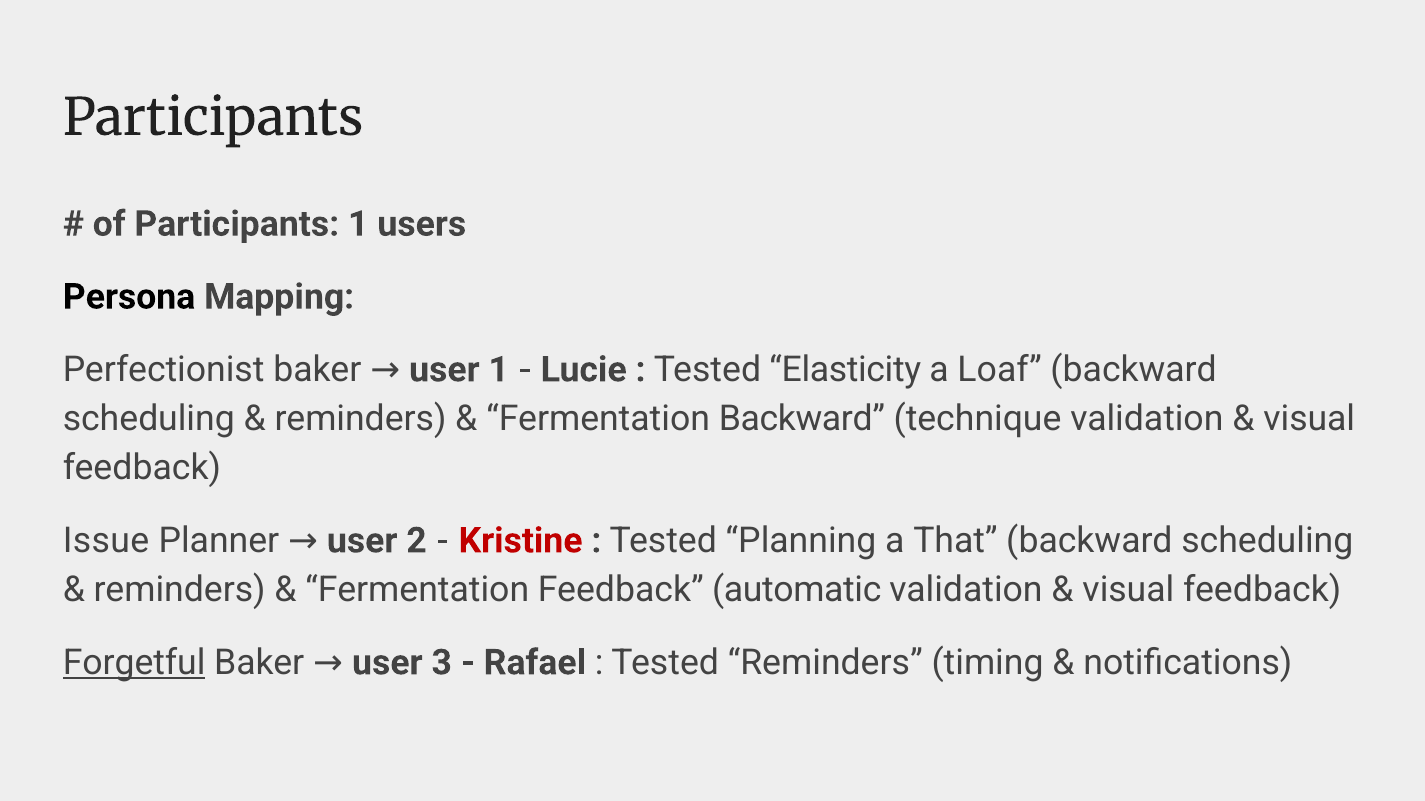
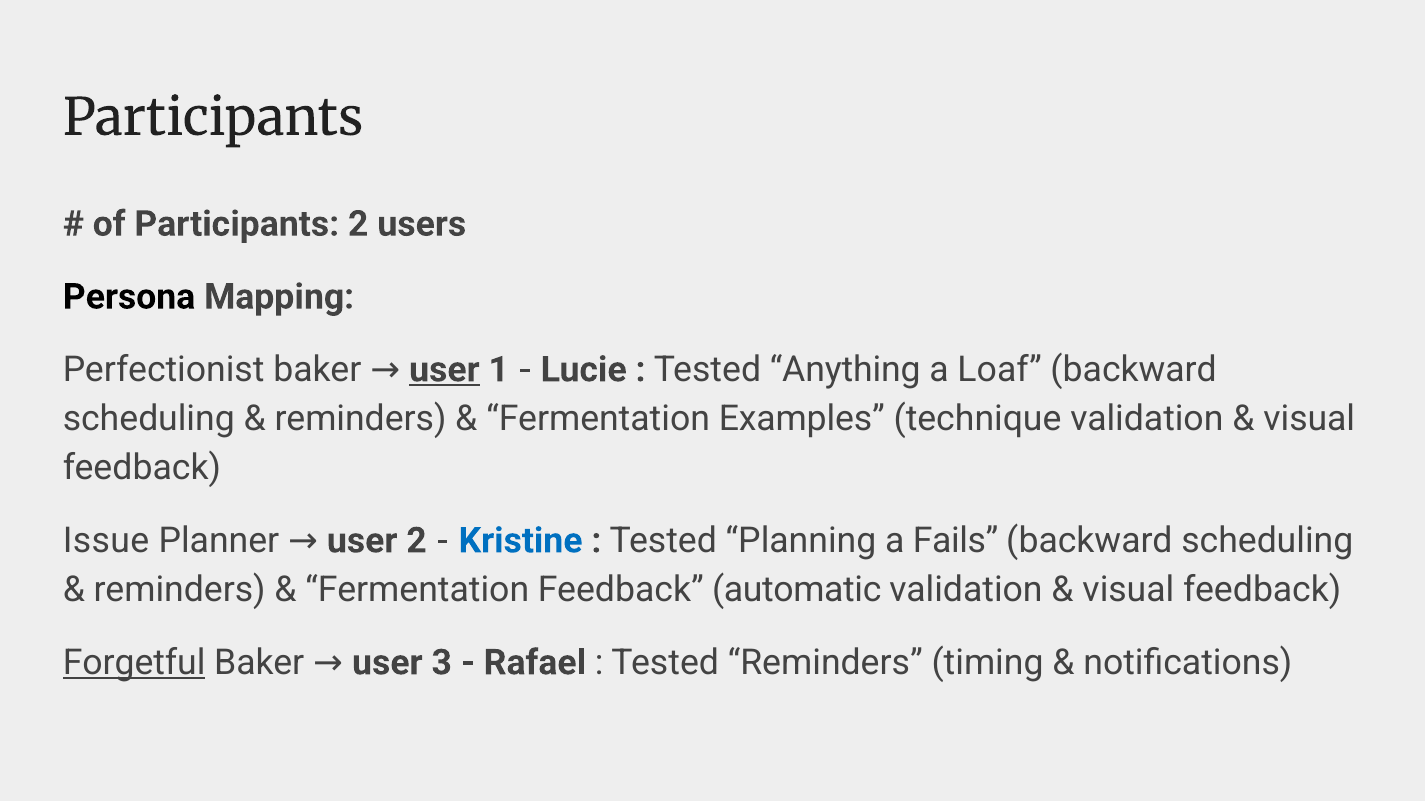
Participants 1: 1 -> 2
user at (444, 370) underline: none -> present
Elasticity: Elasticity -> Anything
Fermentation Backward: Backward -> Examples
Kristine colour: red -> blue
That: That -> Fails
